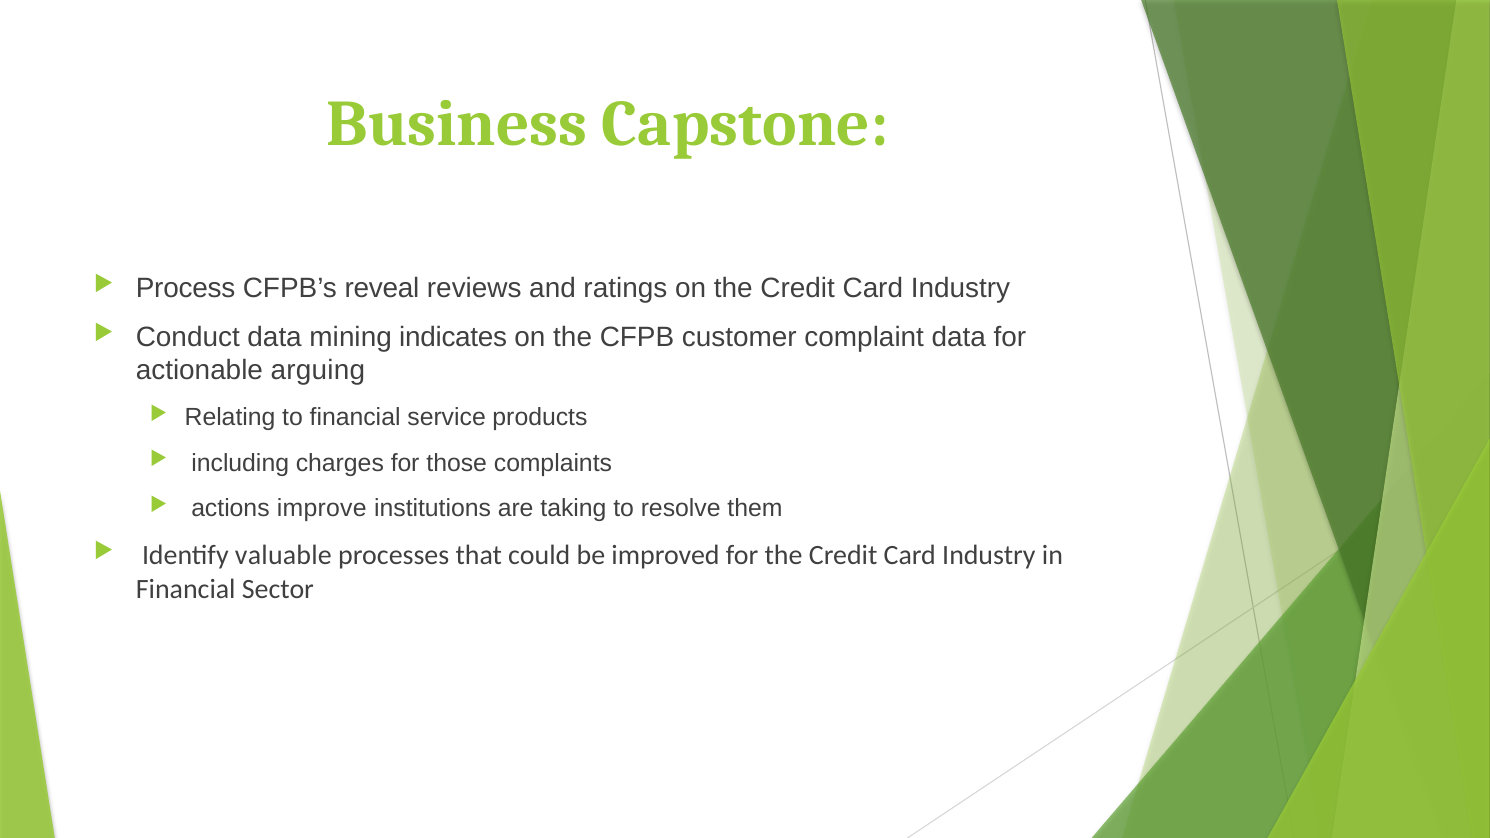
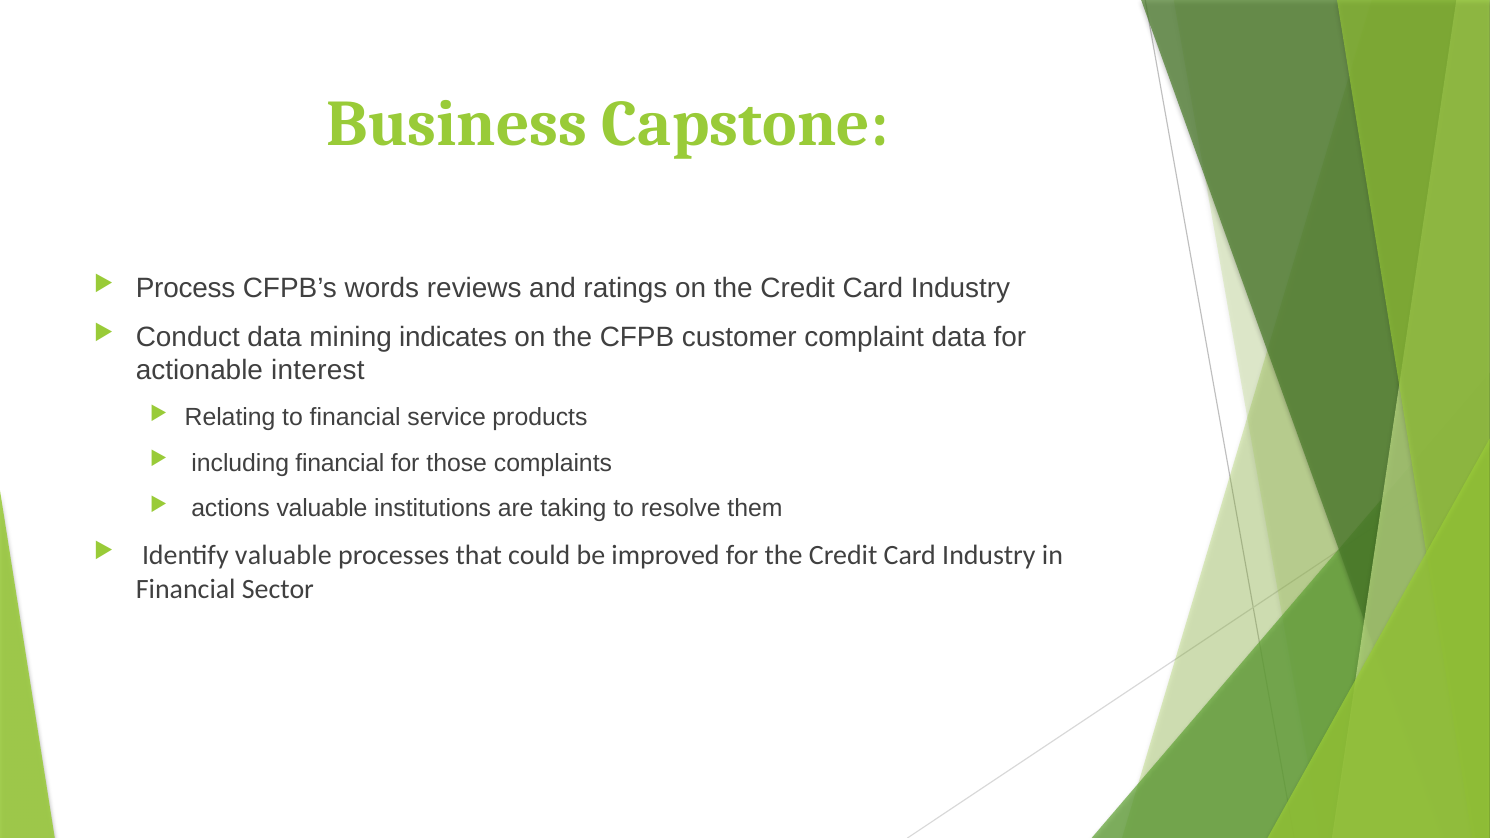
reveal: reveal -> words
arguing: arguing -> interest
including charges: charges -> financial
actions improve: improve -> valuable
